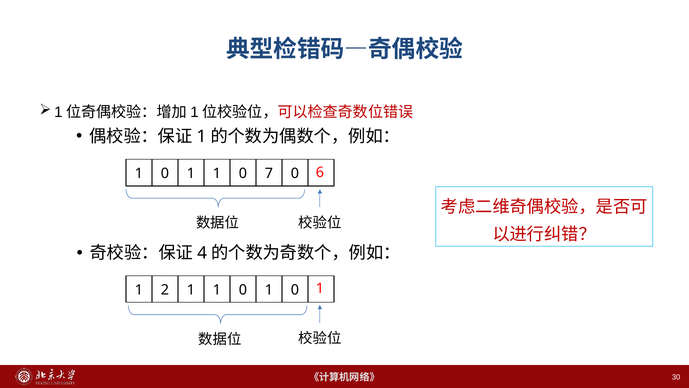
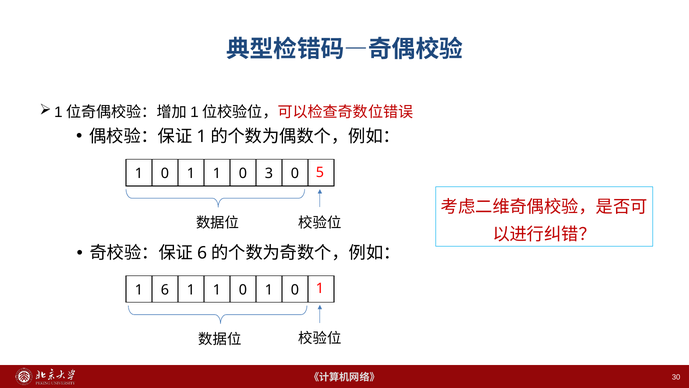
7: 7 -> 3
6: 6 -> 5
4 at (202, 253): 4 -> 6
1 2: 2 -> 6
